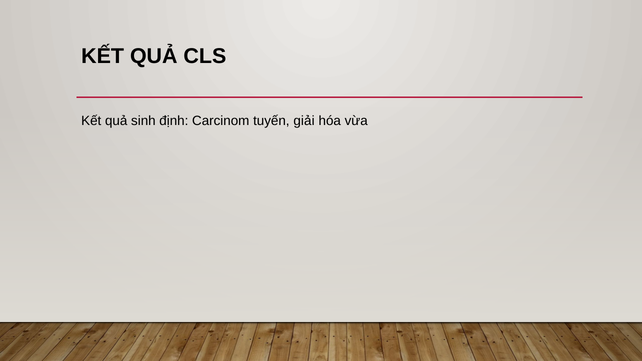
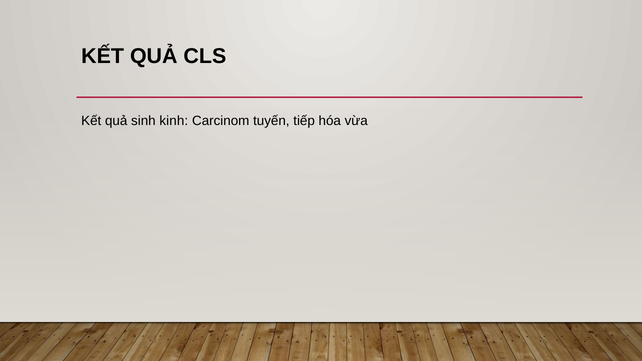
định: định -> kinh
giải: giải -> tiếp
